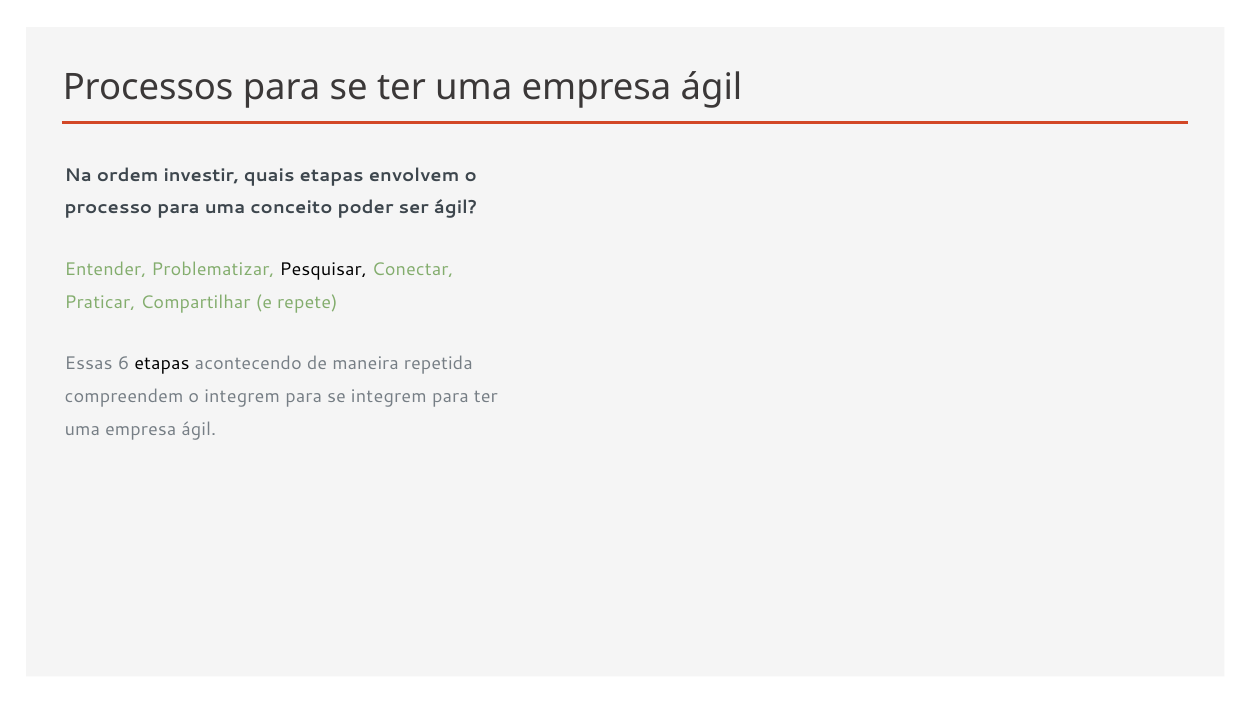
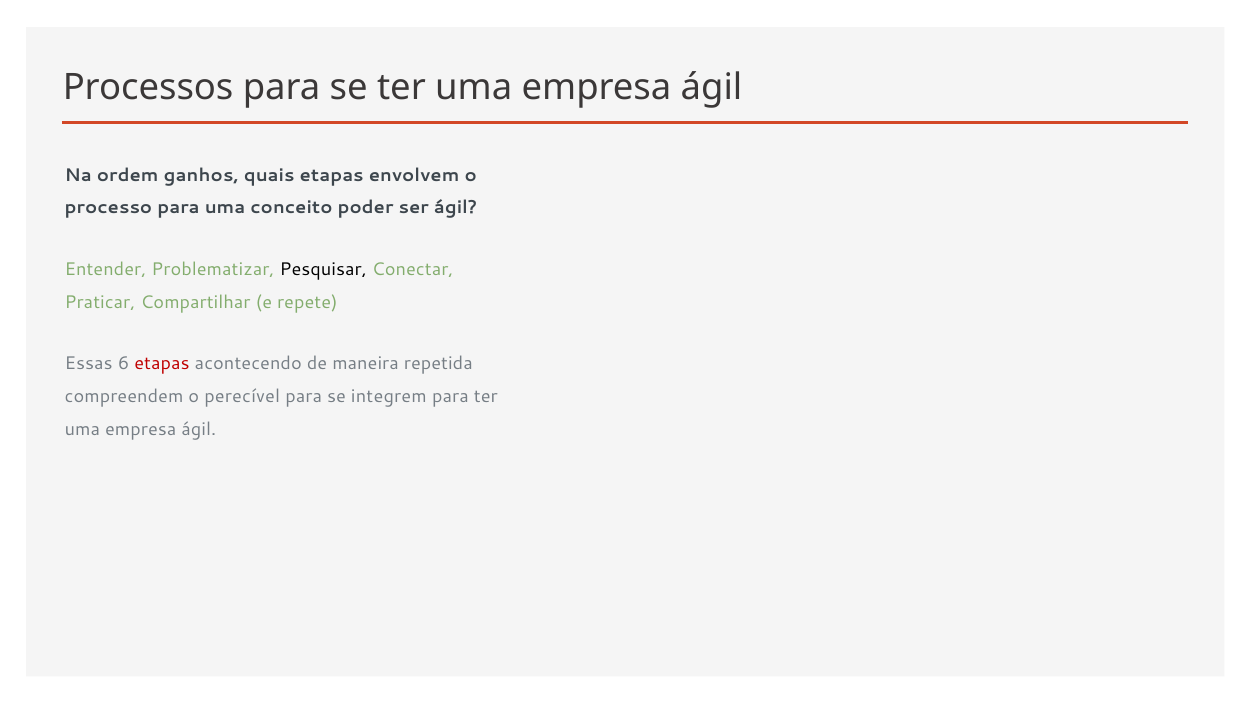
investir: investir -> ganhos
etapas at (162, 364) colour: black -> red
o integrem: integrem -> perecível
